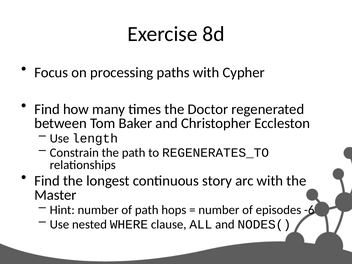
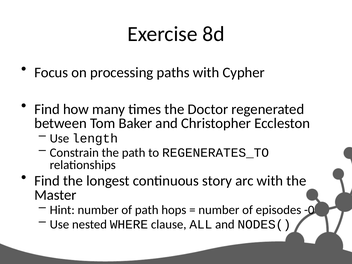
-6: -6 -> -0
